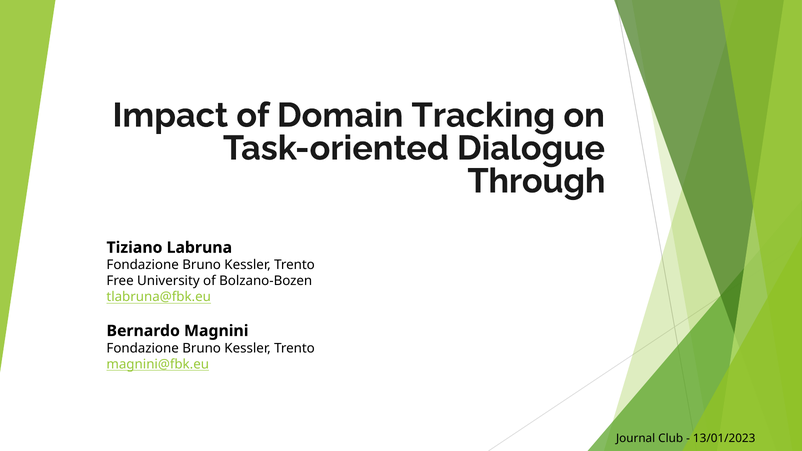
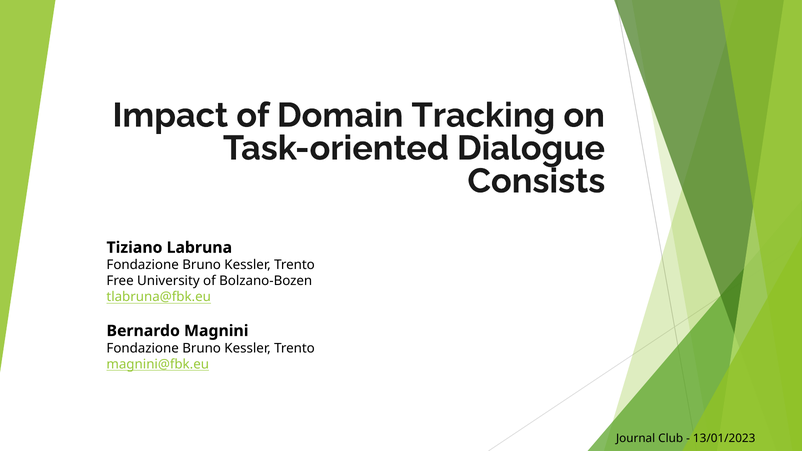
Through: Through -> Consists
